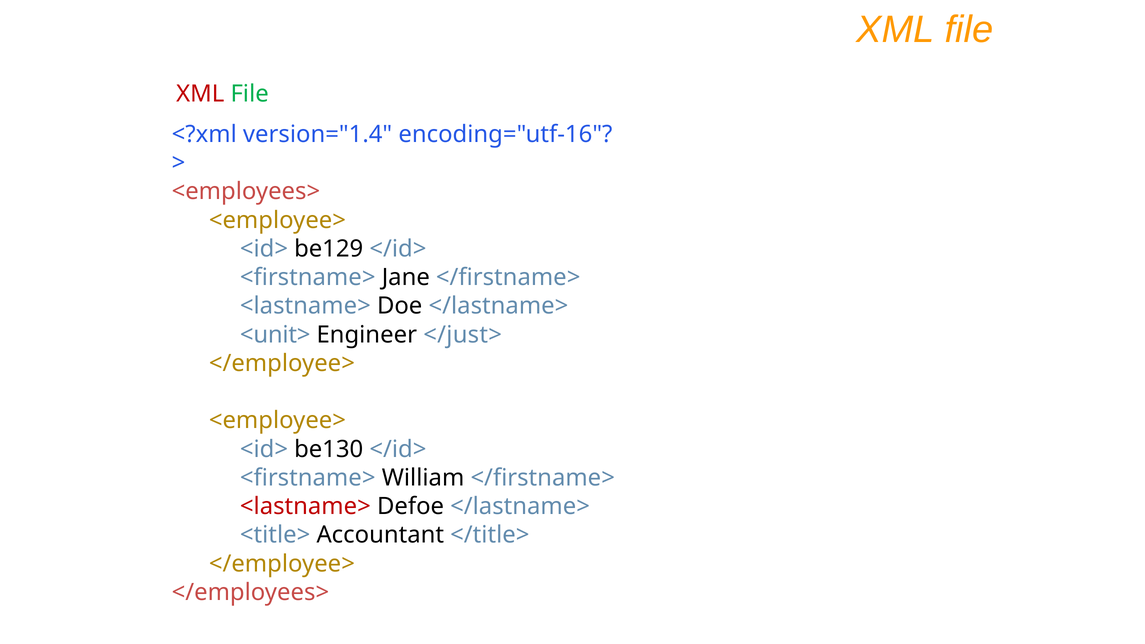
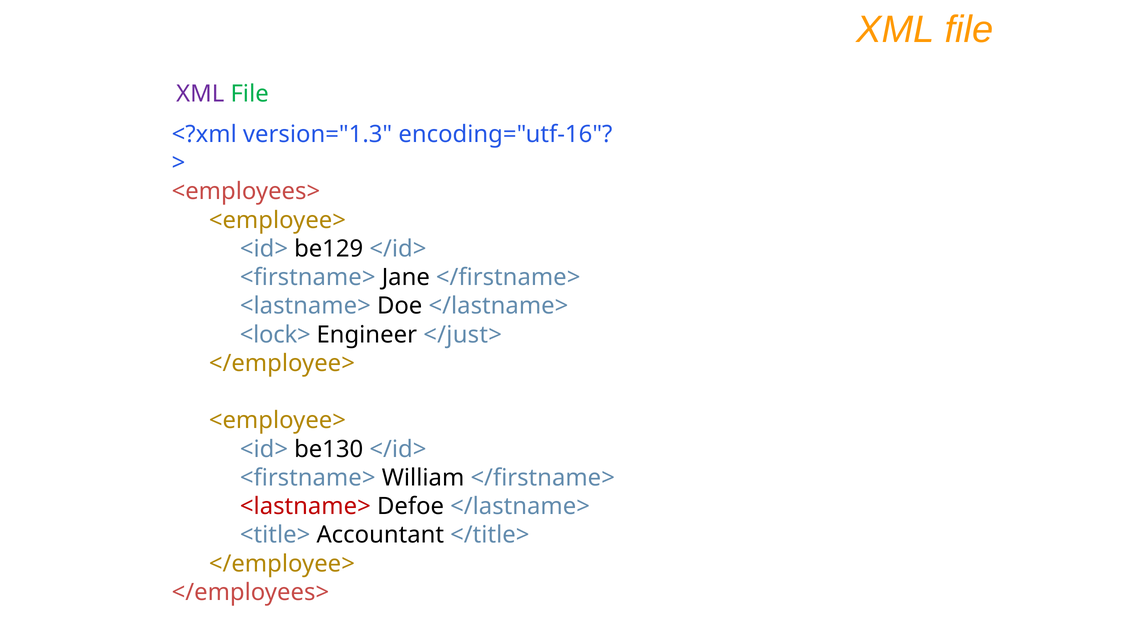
XML at (200, 94) colour: red -> purple
version="1.4: version="1.4 -> version="1.3
<unit>: <unit> -> <lock>
